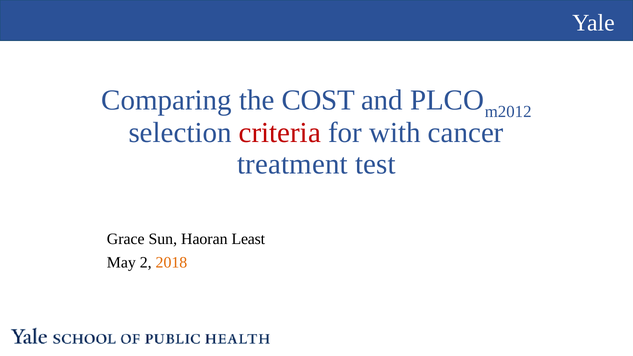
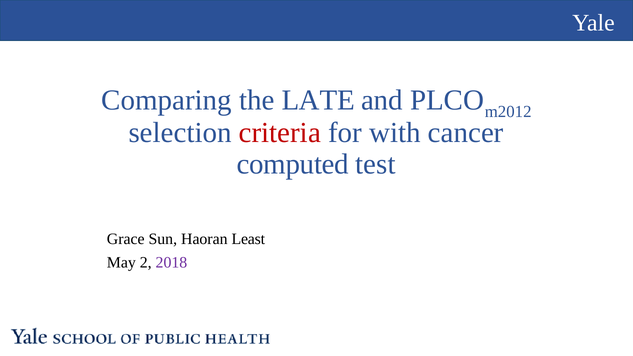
COST: COST -> LATE
treatment: treatment -> computed
2018 colour: orange -> purple
